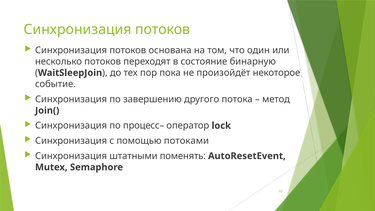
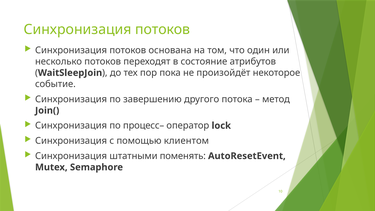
бинарную: бинарную -> атрибутов
потоками: потоками -> клиентом
